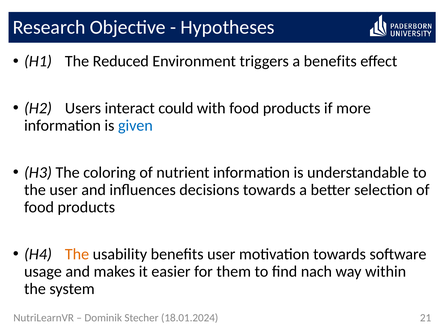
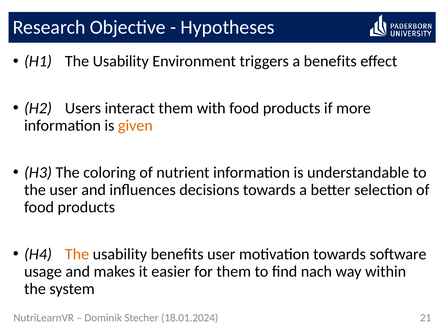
H1 The Reduced: Reduced -> Usability
interact could: could -> them
given colour: blue -> orange
